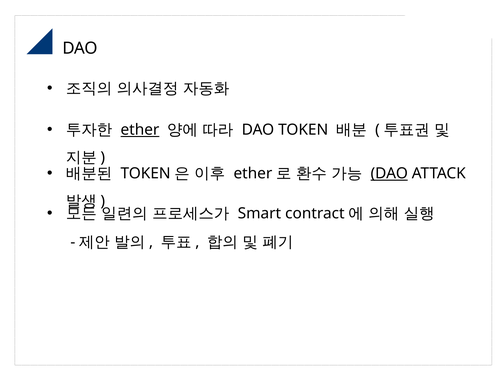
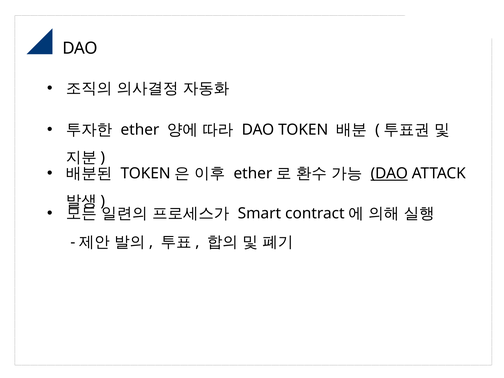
ether at (140, 130) underline: present -> none
